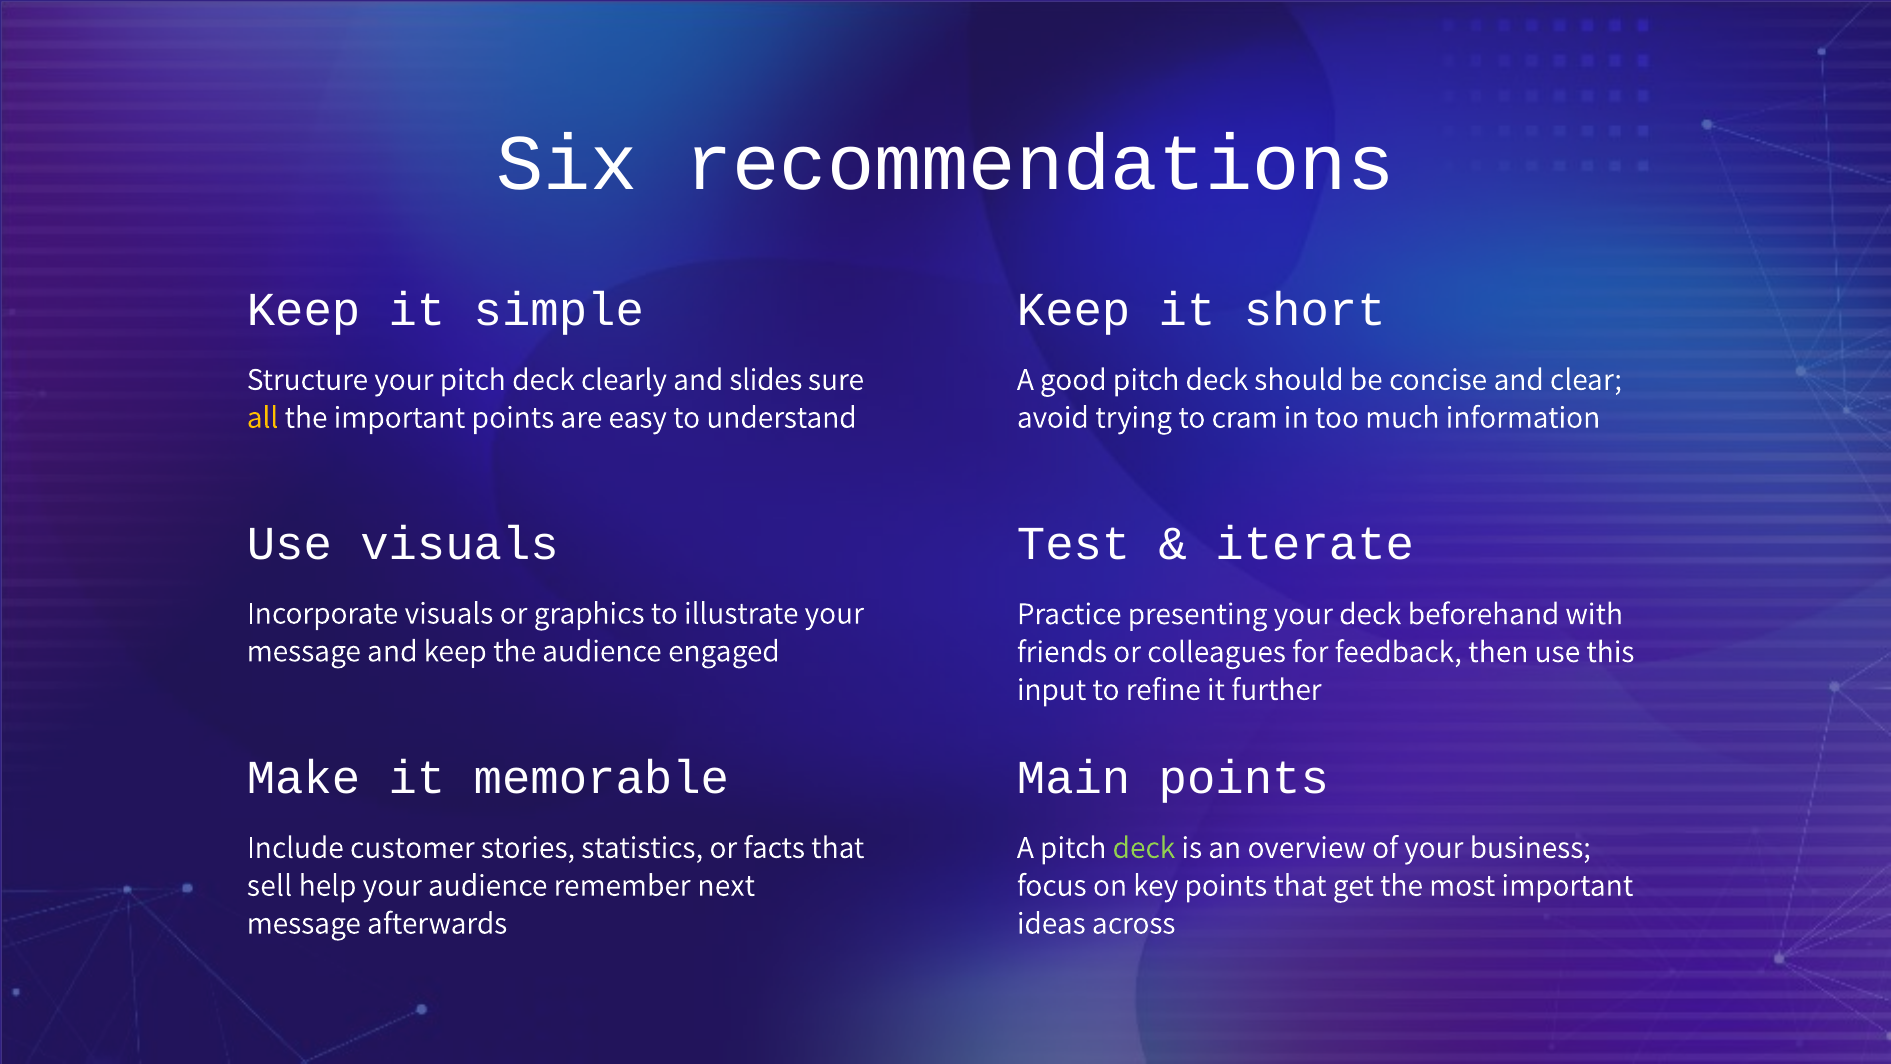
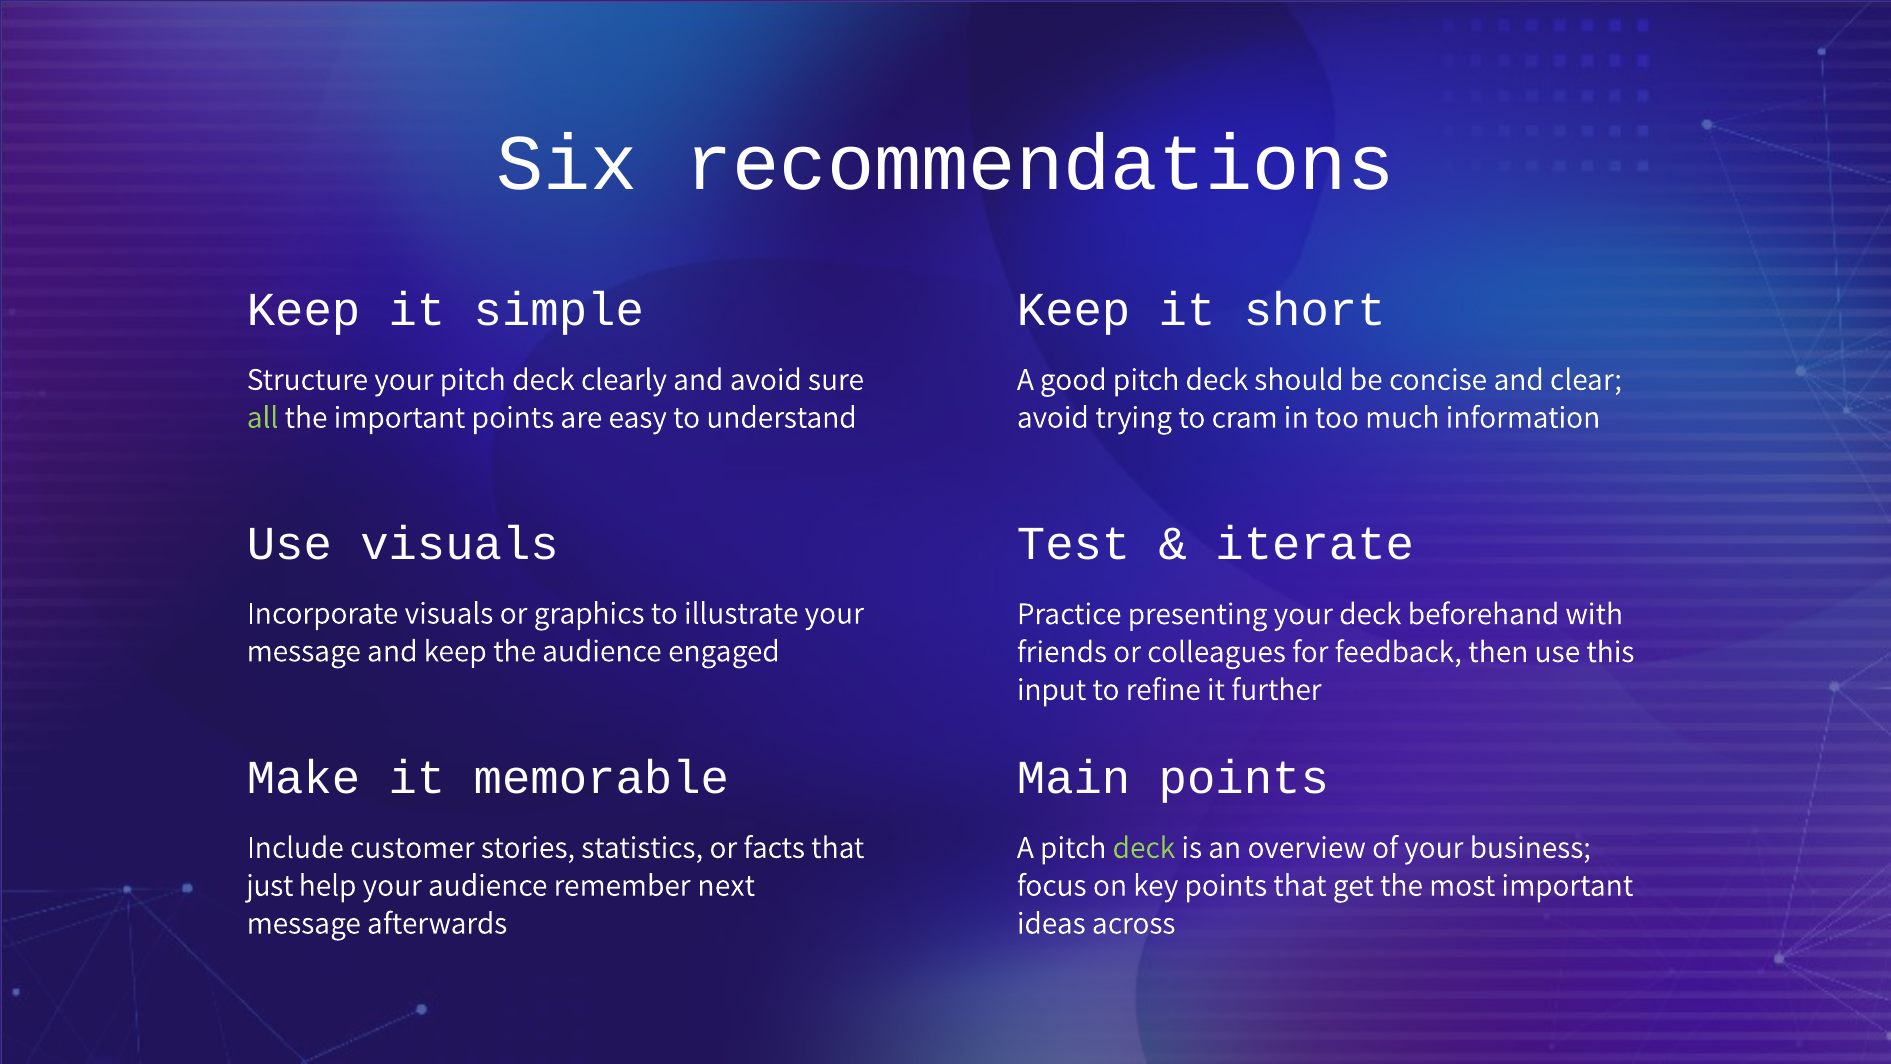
and slides: slides -> avoid
all colour: yellow -> light green
sell: sell -> just
